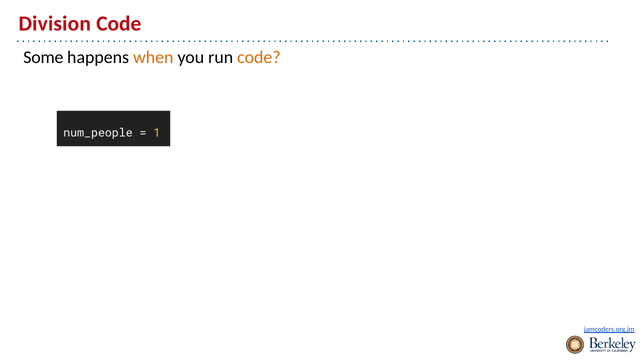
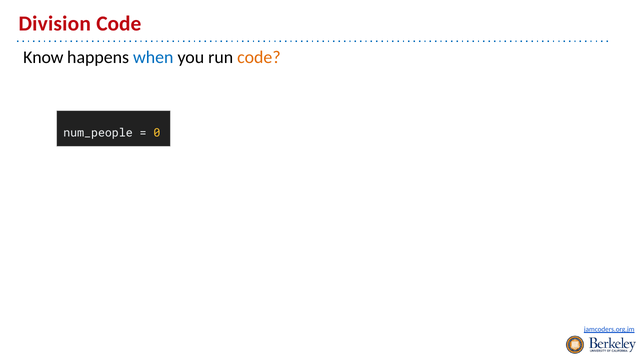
Some: Some -> Know
when colour: orange -> blue
1: 1 -> 0
